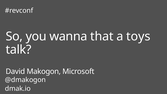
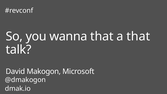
a toys: toys -> that
